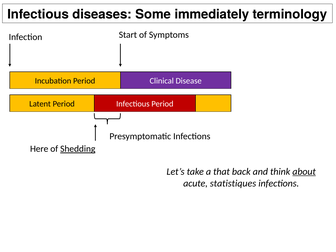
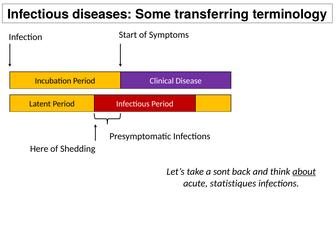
immediately: immediately -> transferring
Shedding underline: present -> none
that: that -> sont
